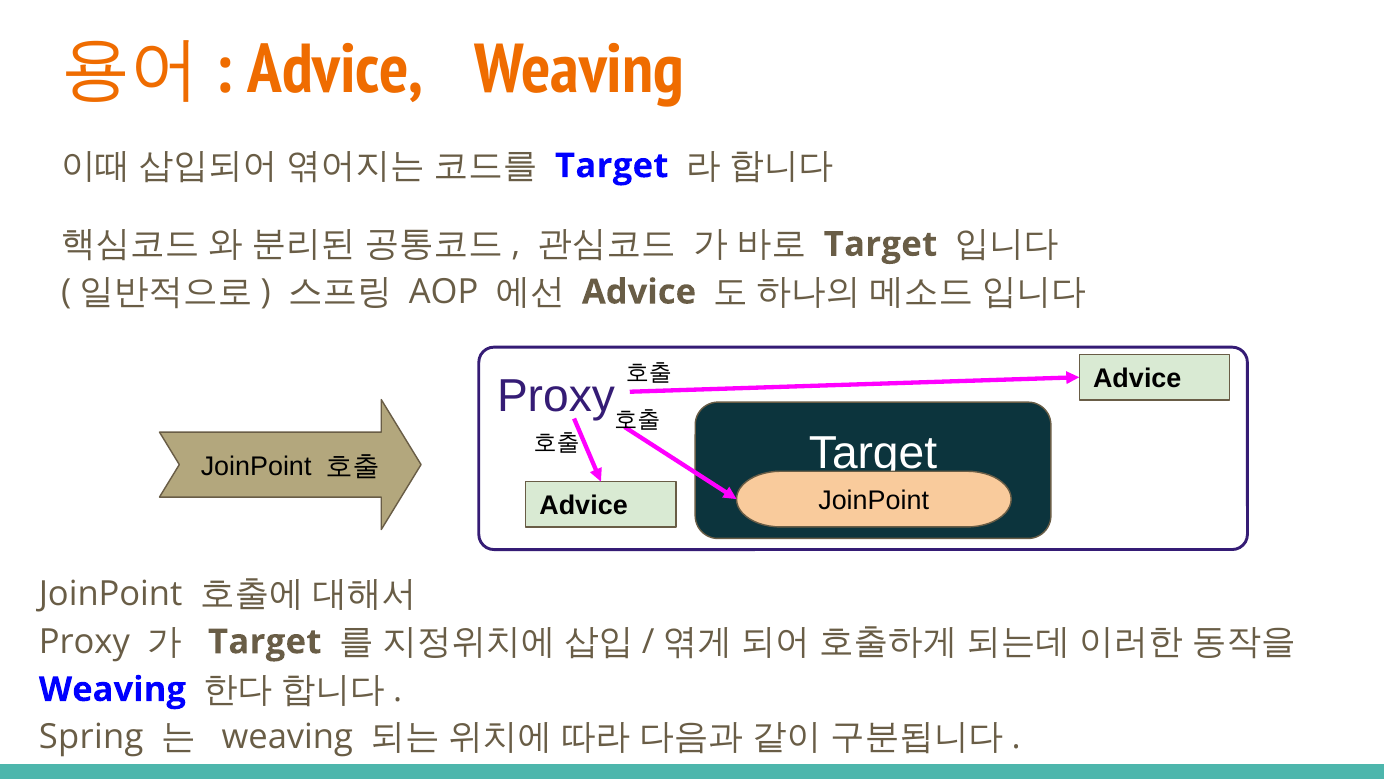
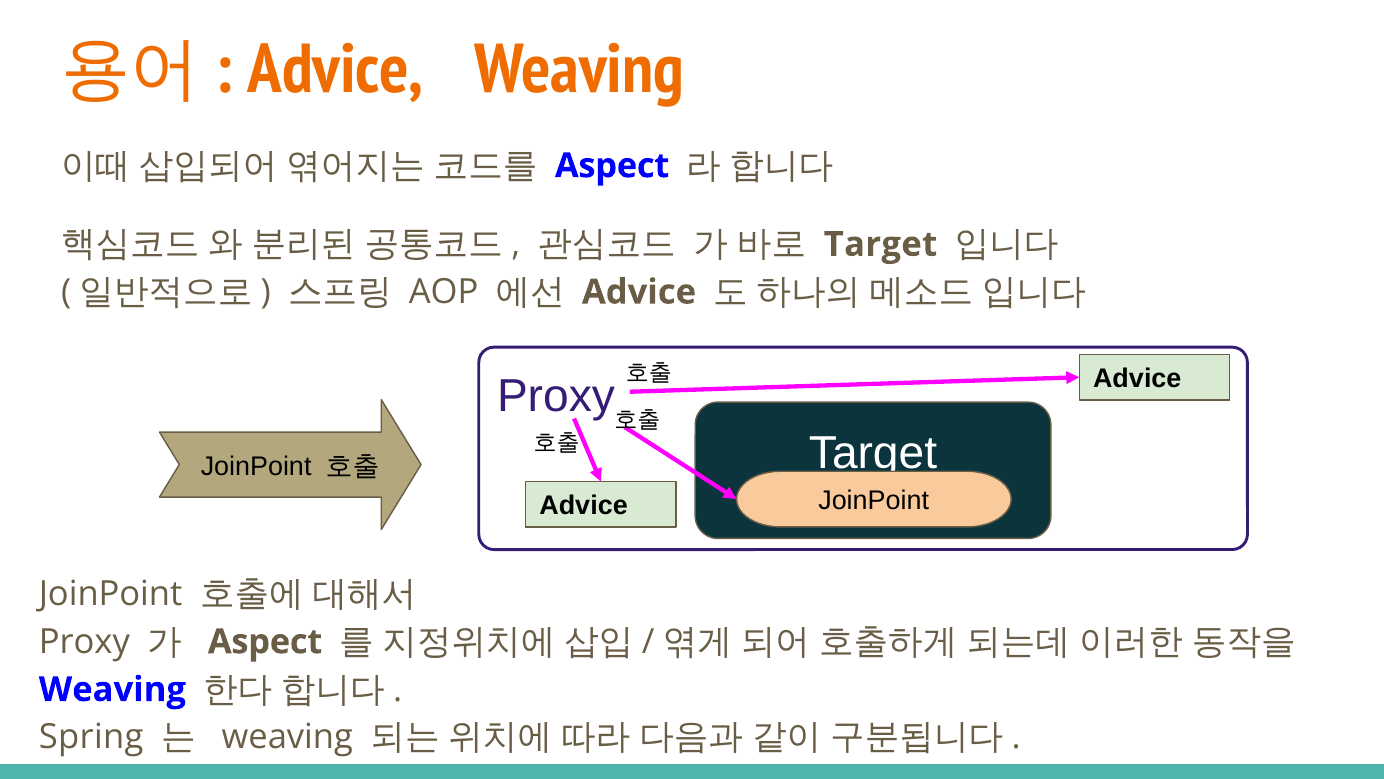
Target at (612, 166): Target -> Aspect
Target at (265, 641): Target -> Aspect
